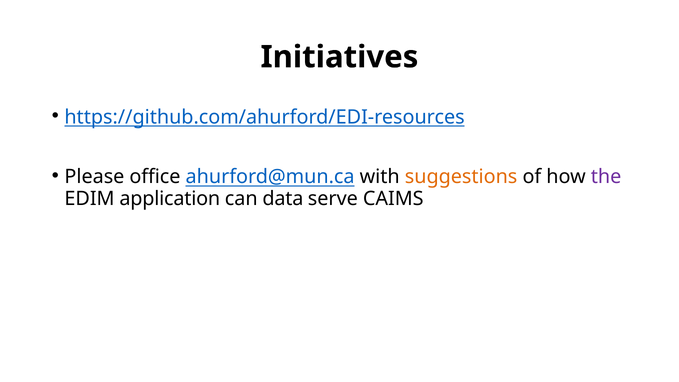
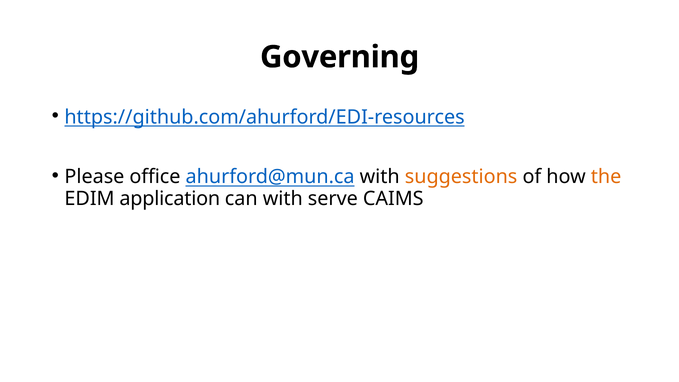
Initiatives: Initiatives -> Governing
the colour: purple -> orange
can data: data -> with
